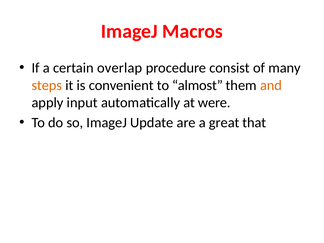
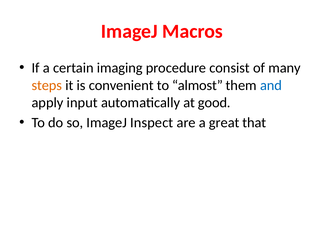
overlap: overlap -> imaging
and colour: orange -> blue
were: were -> good
Update: Update -> Inspect
